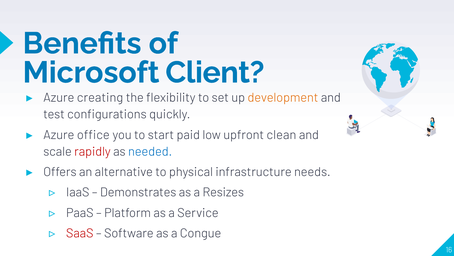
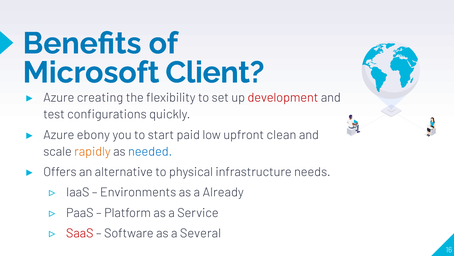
development colour: orange -> red
office: office -> ebony
rapidly colour: red -> orange
Demonstrates: Demonstrates -> Environments
Resizes: Resizes -> Already
Congue: Congue -> Several
